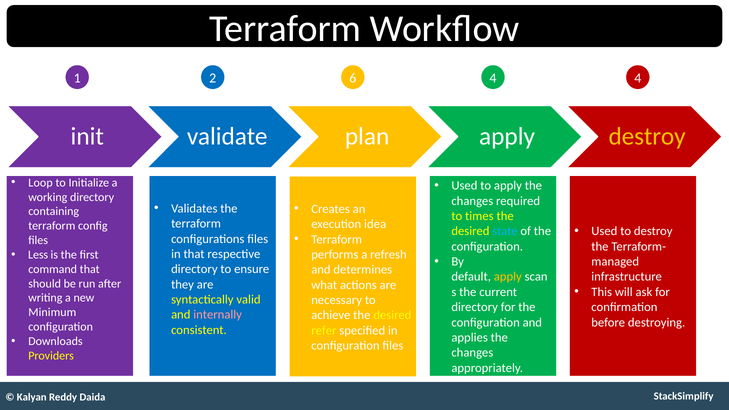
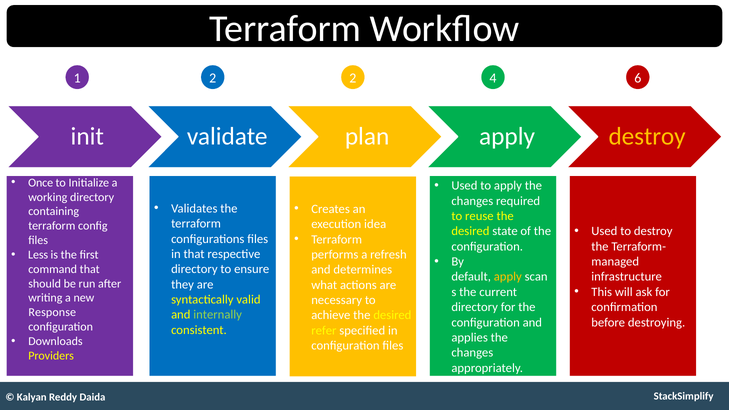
2 6: 6 -> 2
4 4: 4 -> 6
Loop: Loop -> Once
times: times -> reuse
state colour: light blue -> white
Minimum: Minimum -> Response
internally colour: pink -> light green
